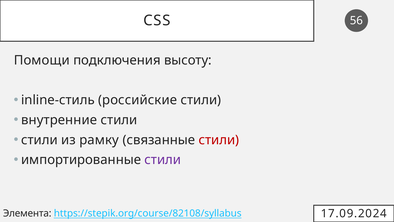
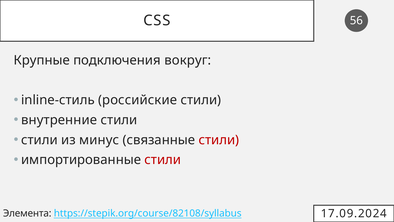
Помощи: Помощи -> Крупные
высоту: высоту -> вокруг
рамку: рамку -> минус
стили at (163, 160) colour: purple -> red
